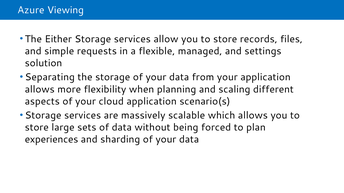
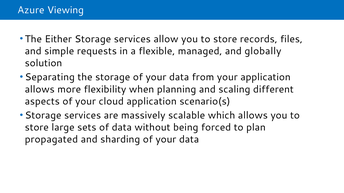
settings: settings -> globally
experiences: experiences -> propagated
